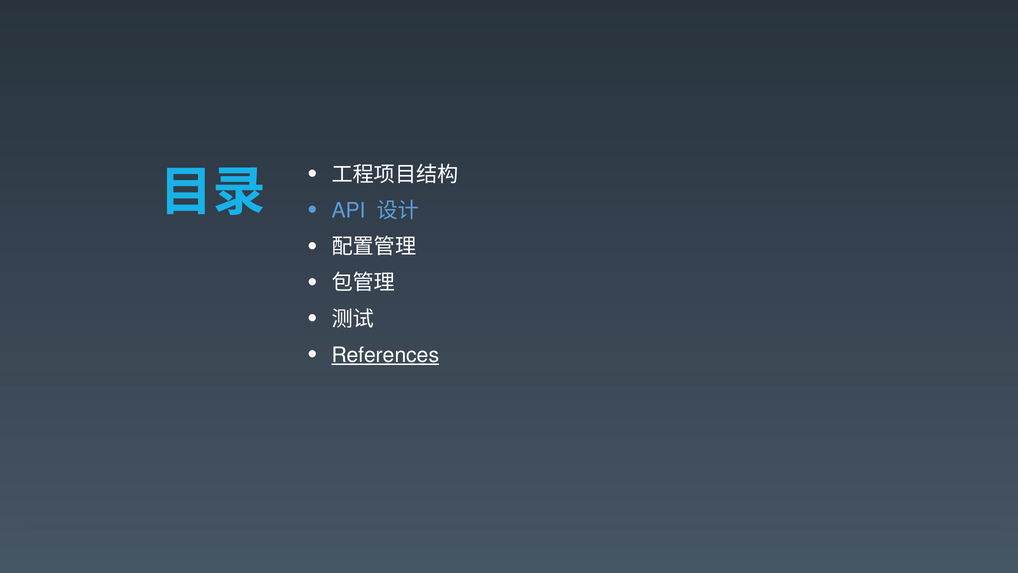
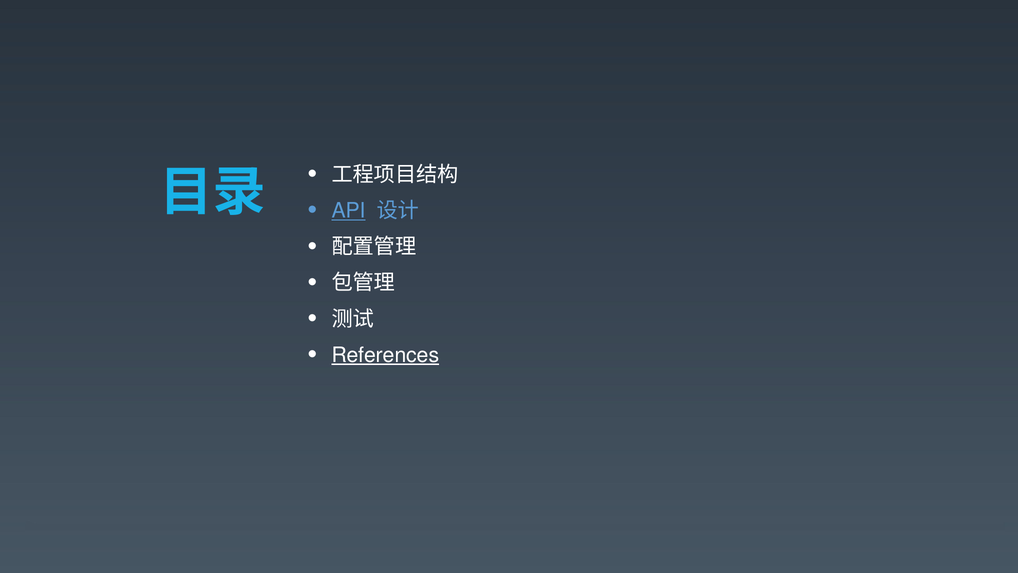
API underline: none -> present
